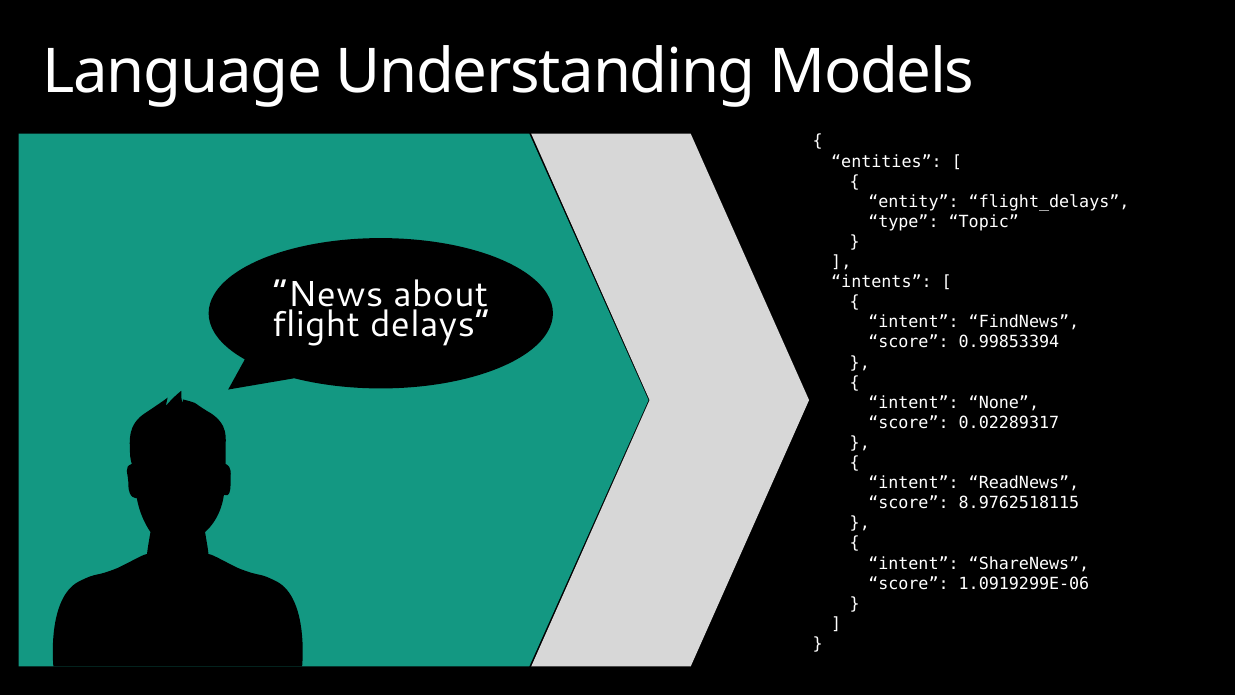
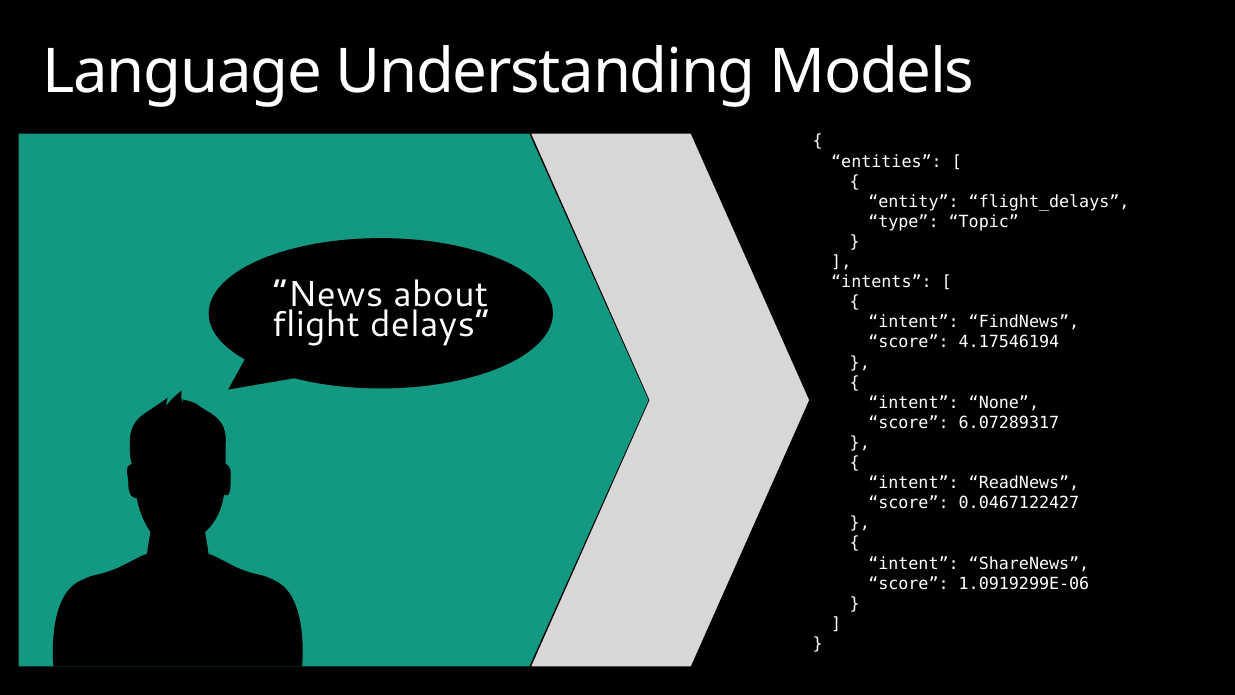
0.99853394: 0.99853394 -> 4.17546194
0.02289317: 0.02289317 -> 6.07289317
8.9762518115: 8.9762518115 -> 0.0467122427
